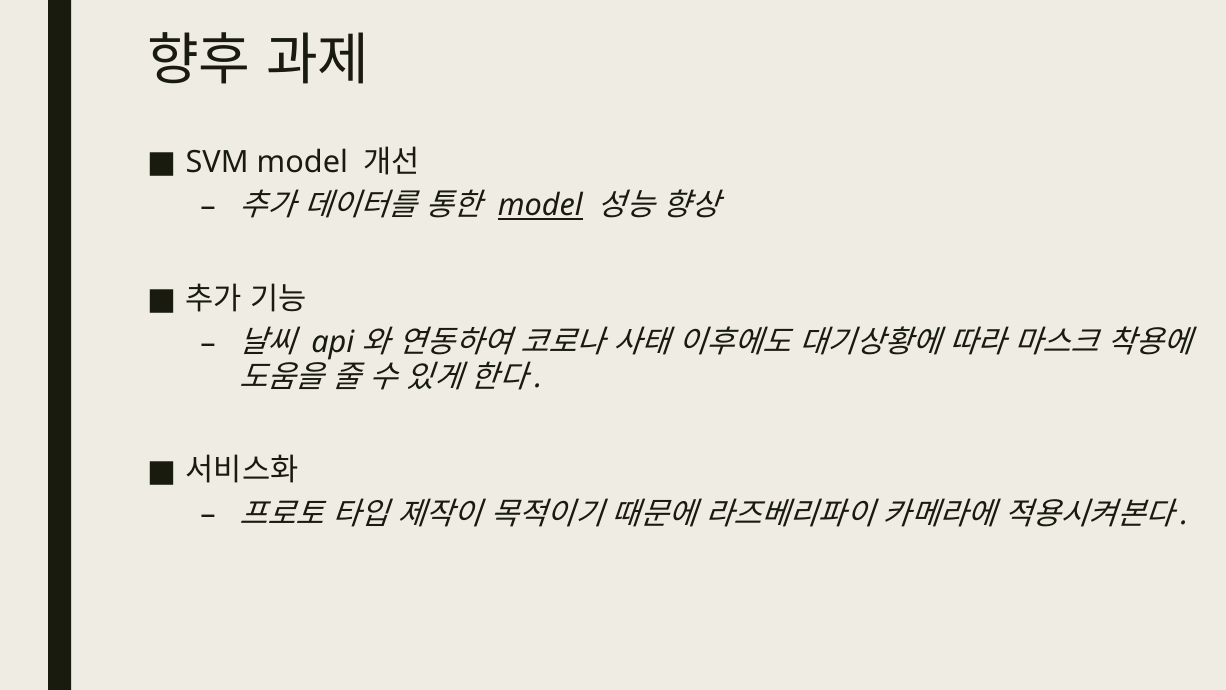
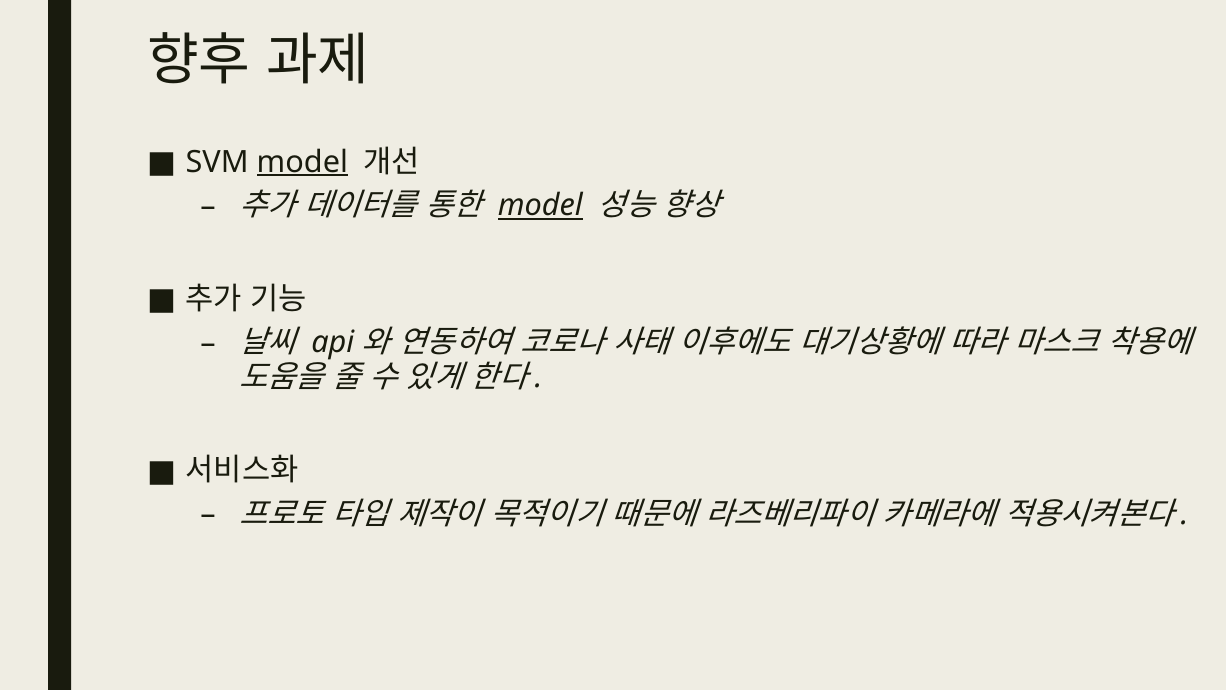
model at (302, 162) underline: none -> present
